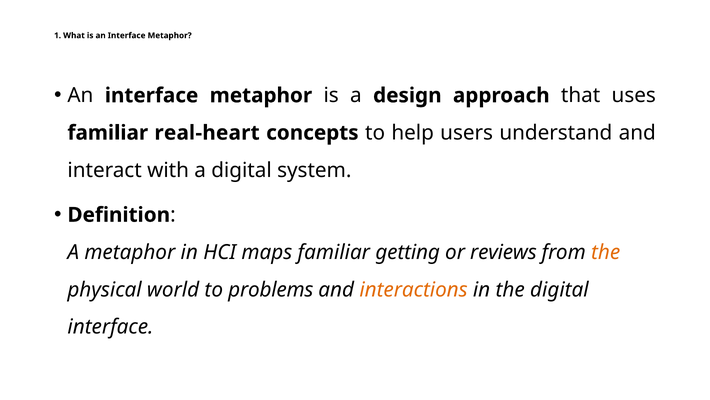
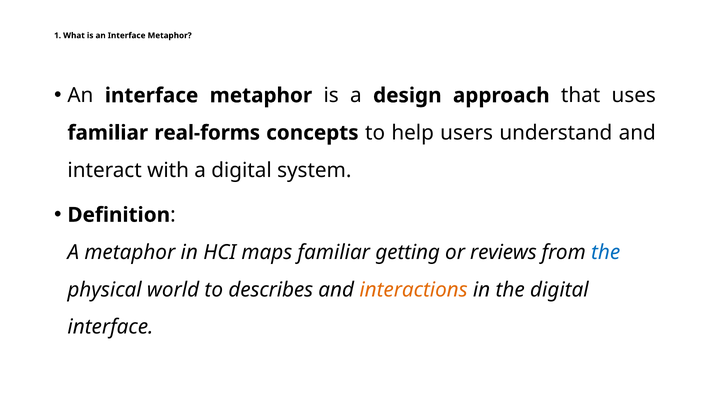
real-heart: real-heart -> real-forms
the at (606, 252) colour: orange -> blue
problems: problems -> describes
